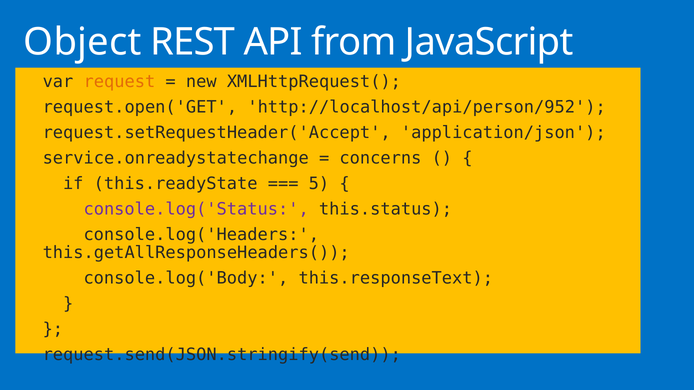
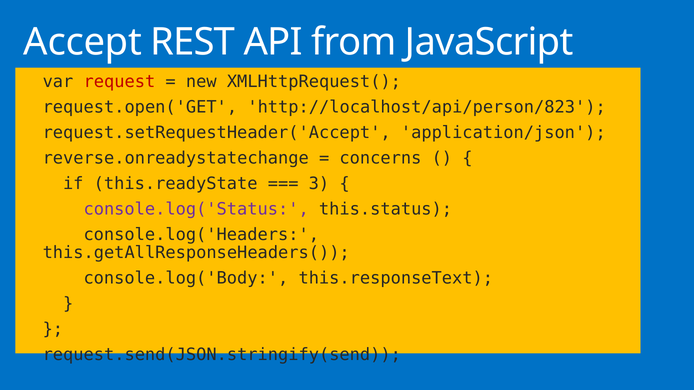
Object: Object -> Accept
request colour: orange -> red
http://localhost/api/person/952: http://localhost/api/person/952 -> http://localhost/api/person/823
service.onreadystatechange: service.onreadystatechange -> reverse.onreadystatechange
5: 5 -> 3
